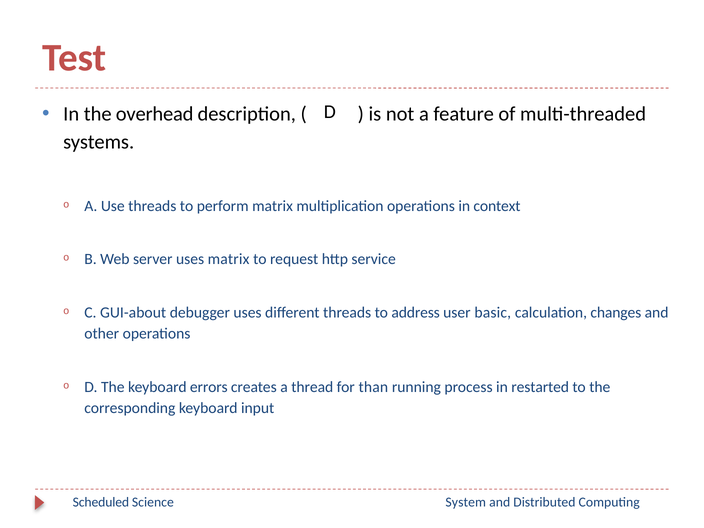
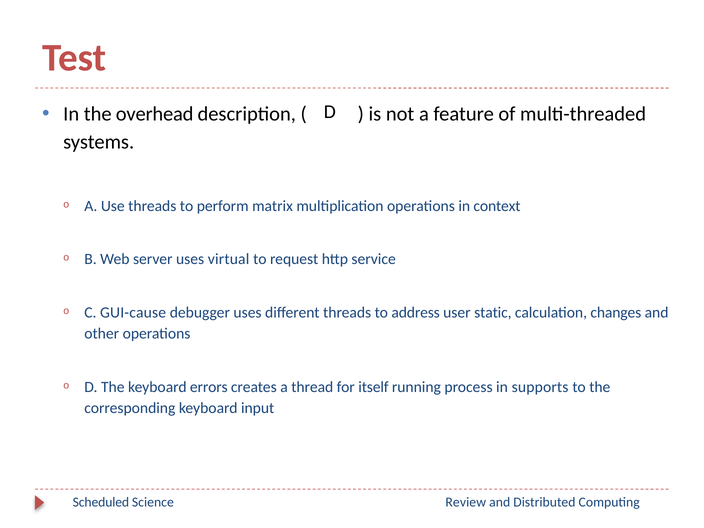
uses matrix: matrix -> virtual
GUI-about: GUI-about -> GUI-cause
basic: basic -> static
than: than -> itself
restarted: restarted -> supports
System: System -> Review
